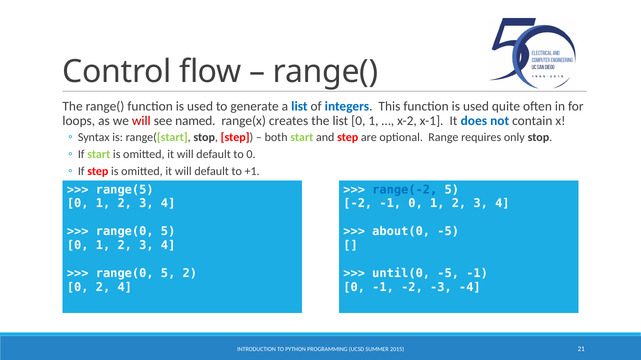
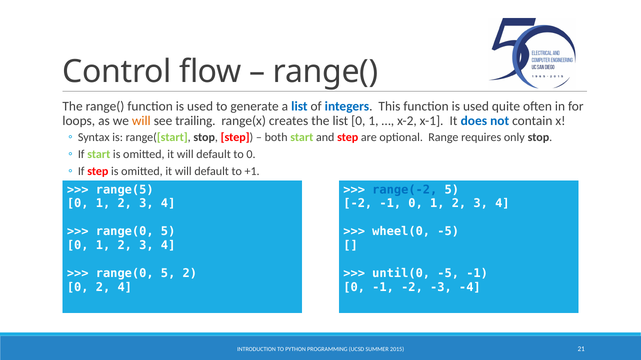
will at (141, 121) colour: red -> orange
named: named -> trailing
about(0: about(0 -> wheel(0
